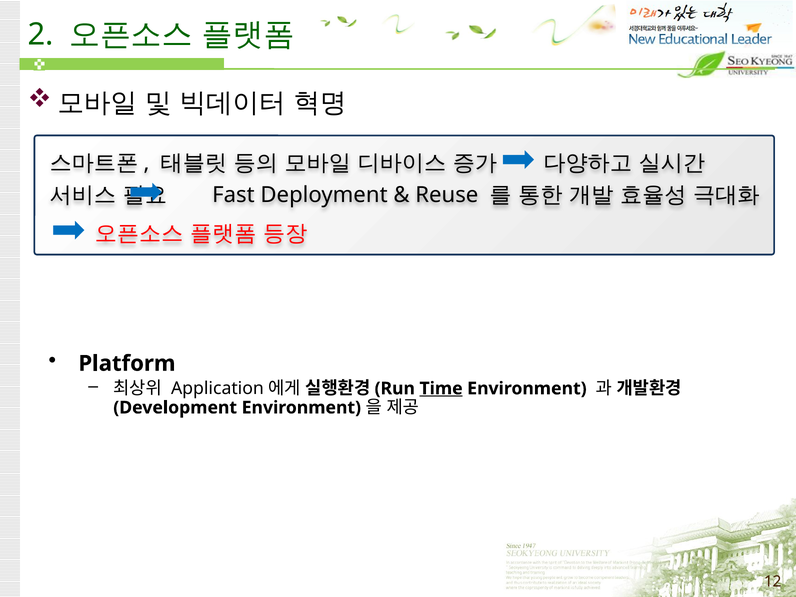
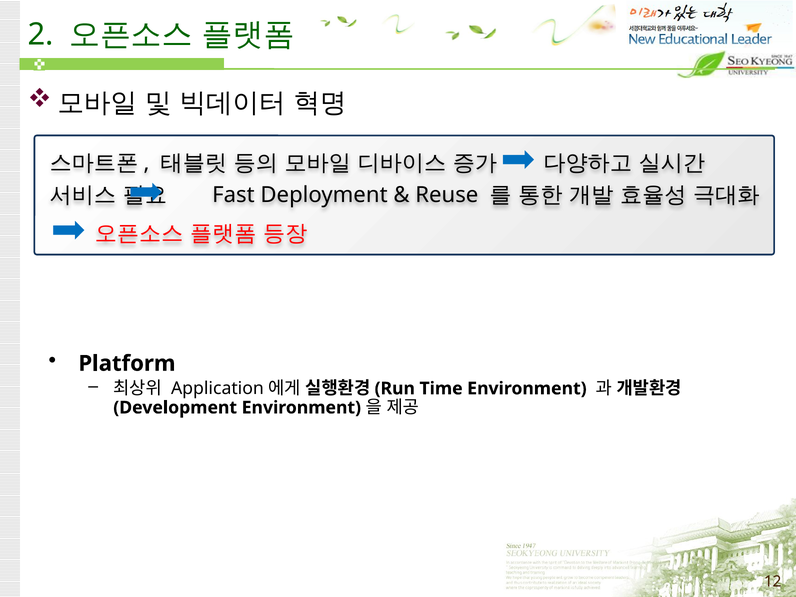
Time underline: present -> none
